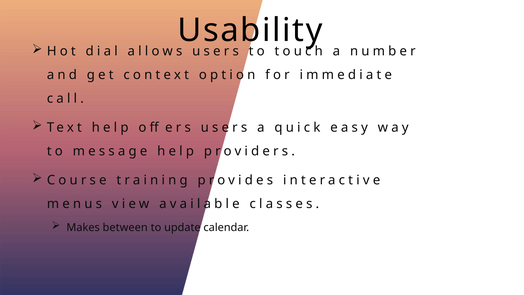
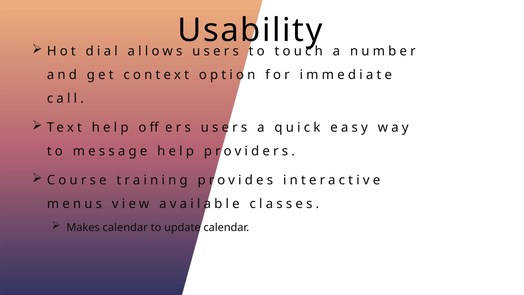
Makes between: between -> calendar
